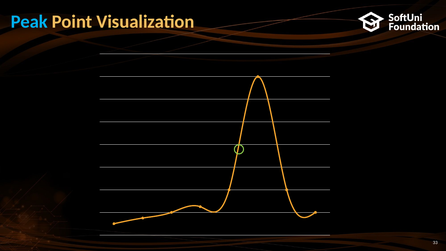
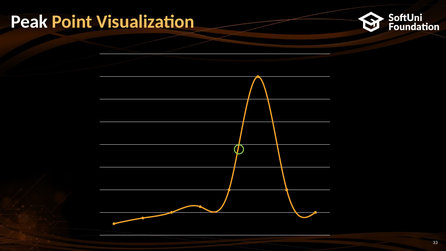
Peak colour: light blue -> white
